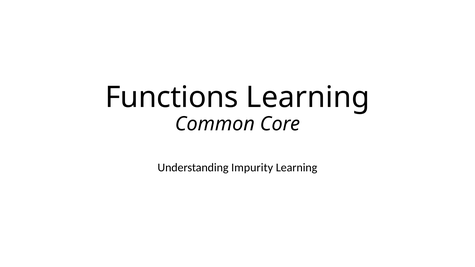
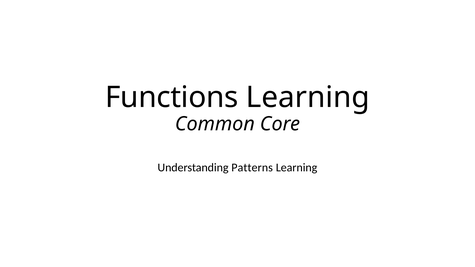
Impurity: Impurity -> Patterns
